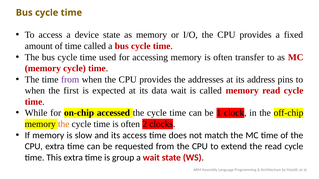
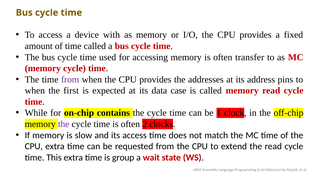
device state: state -> with
data wait: wait -> case
accessed: accessed -> contains
the at (64, 124) colour: orange -> purple
